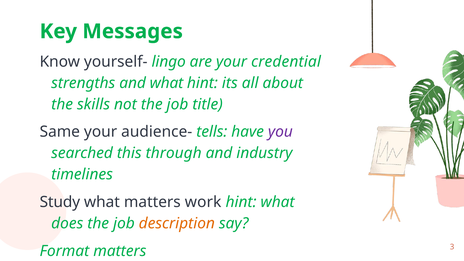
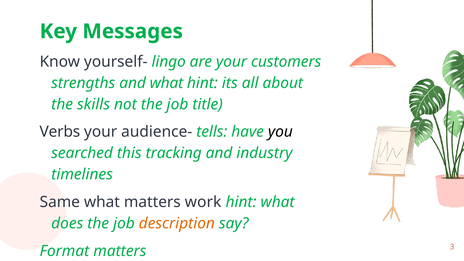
credential: credential -> customers
Same: Same -> Verbs
you colour: purple -> black
through: through -> tracking
Study: Study -> Same
